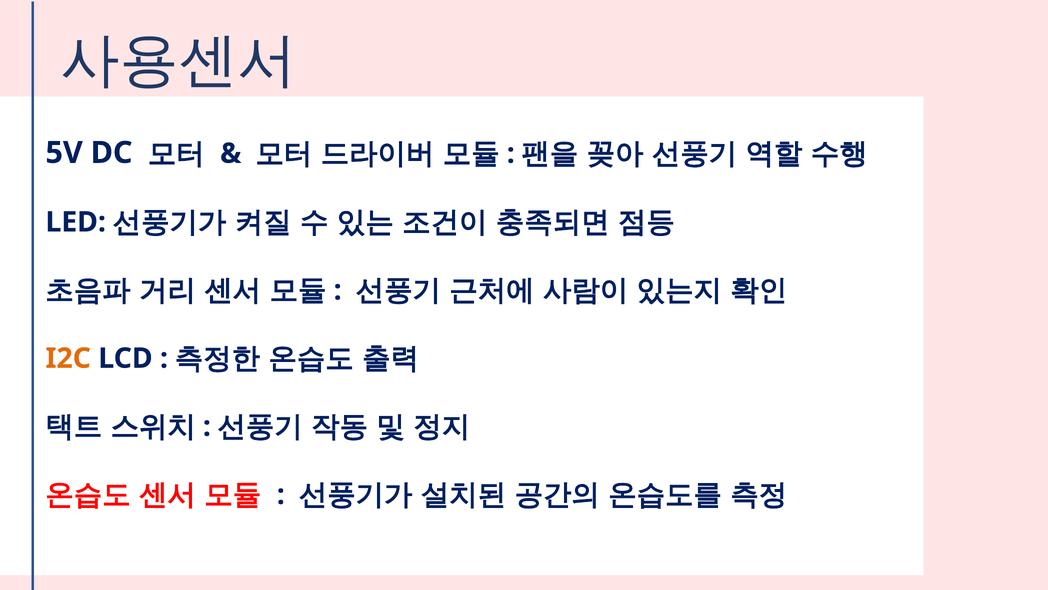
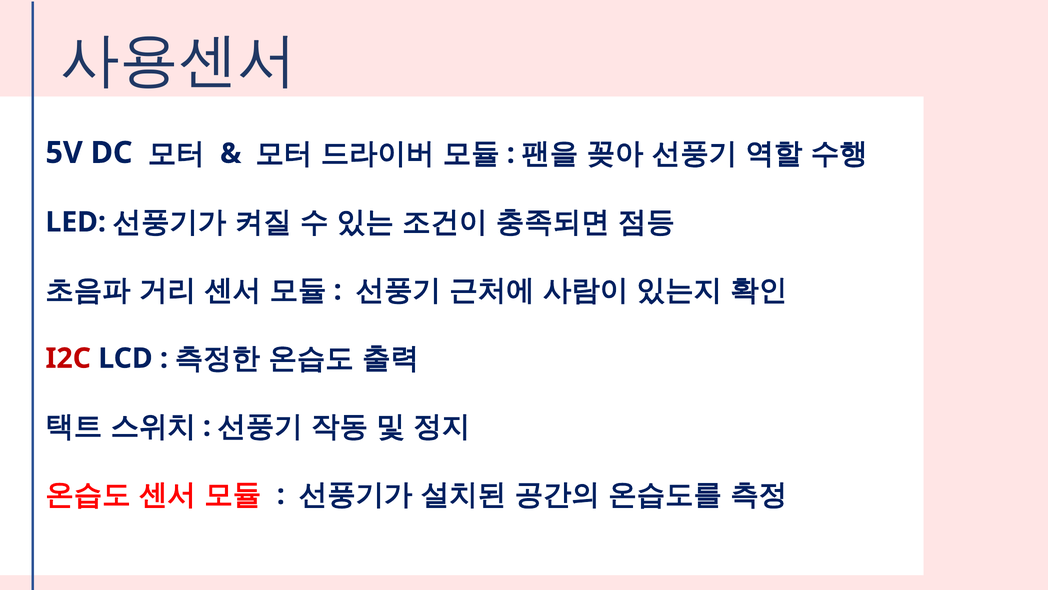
I2C colour: orange -> red
